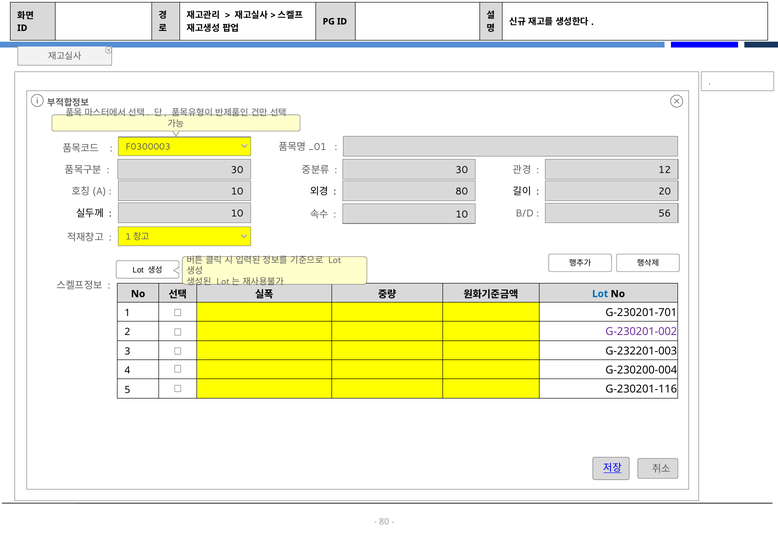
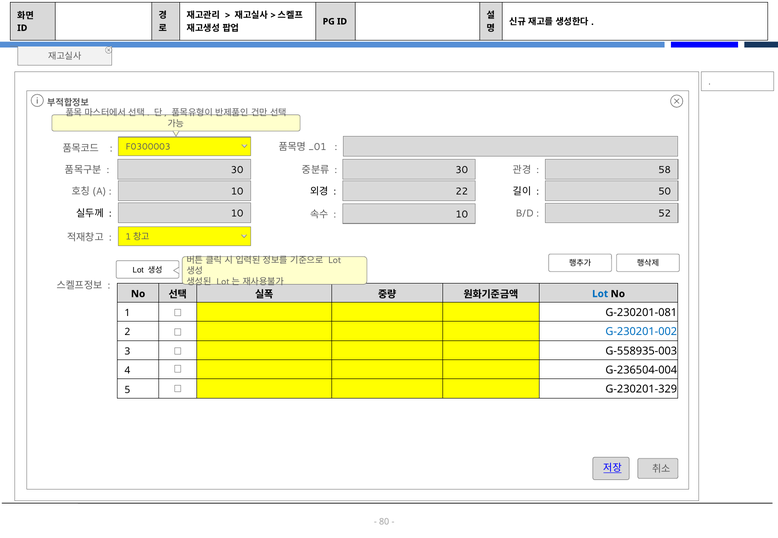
12: 12 -> 58
80 at (462, 192): 80 -> 22
20: 20 -> 50
56: 56 -> 52
G-230201-701: G-230201-701 -> G-230201-081
G-230201-002 colour: purple -> blue
G-232201-003: G-232201-003 -> G-558935-003
G-230200-004: G-230200-004 -> G-236504-004
G-230201-116: G-230201-116 -> G-230201-329
